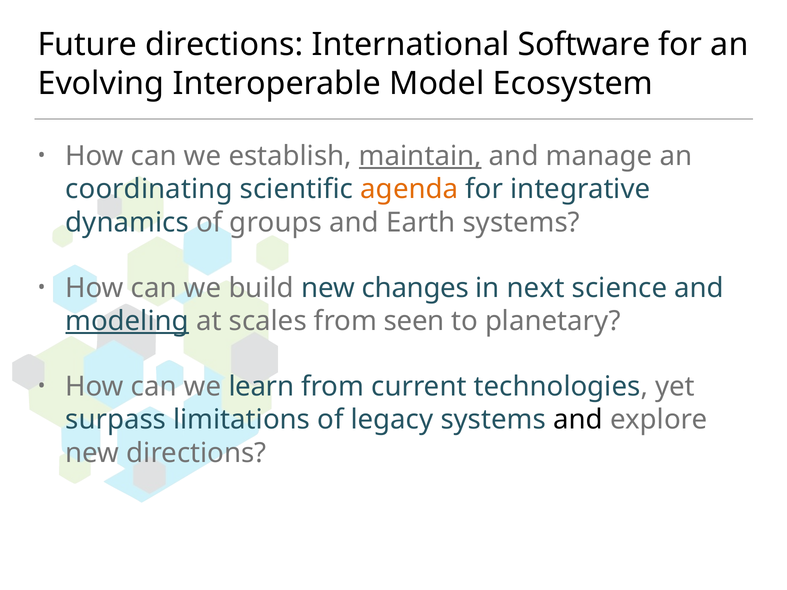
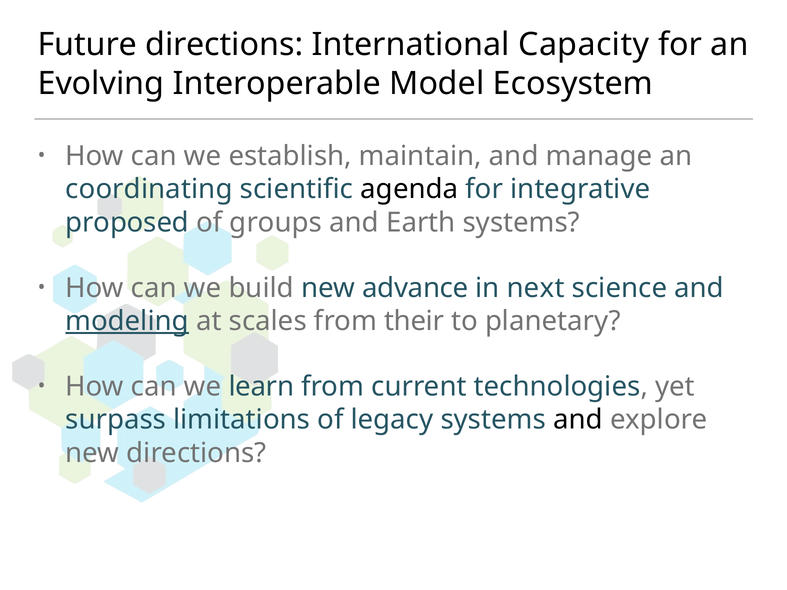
Software: Software -> Capacity
maintain underline: present -> none
agenda colour: orange -> black
dynamics: dynamics -> proposed
changes: changes -> advance
seen: seen -> their
